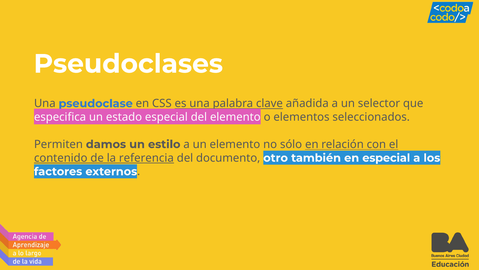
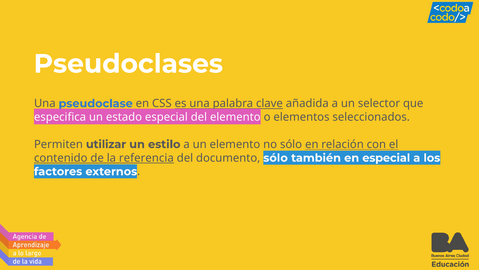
damos: damos -> utilizar
documento otro: otro -> sólo
